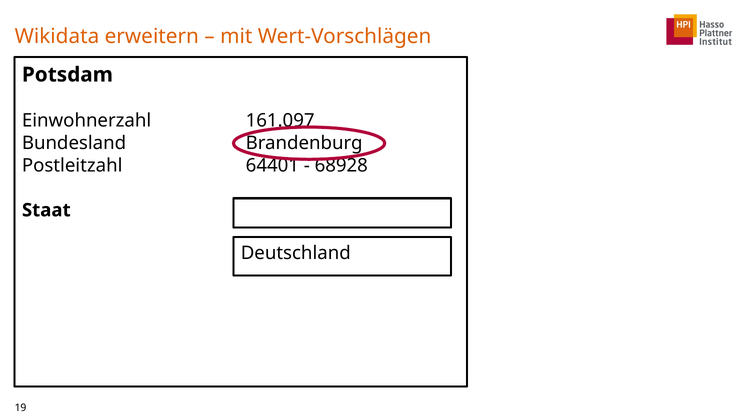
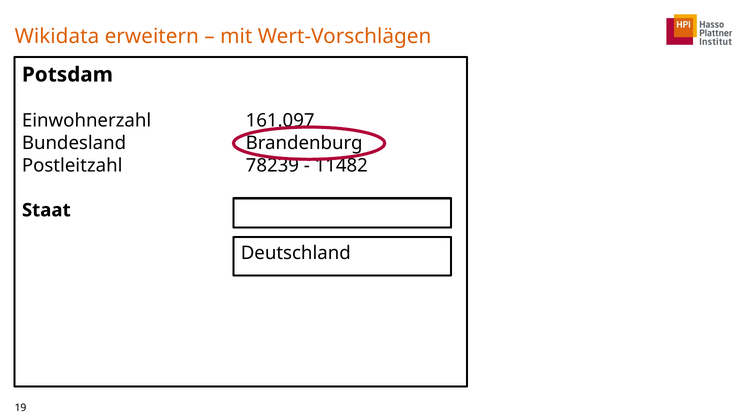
64401: 64401 -> 78239
68928: 68928 -> 11482
